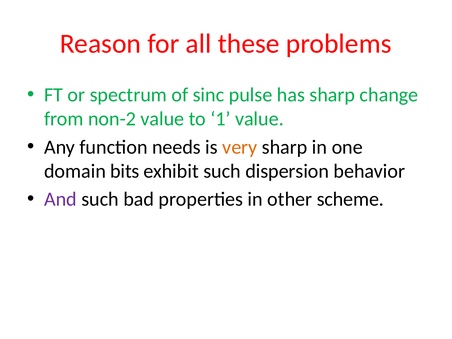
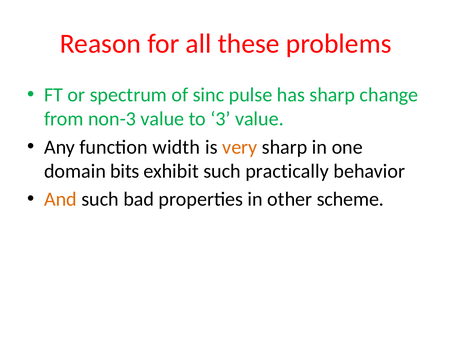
non-2: non-2 -> non-3
1: 1 -> 3
needs: needs -> width
dispersion: dispersion -> practically
And colour: purple -> orange
